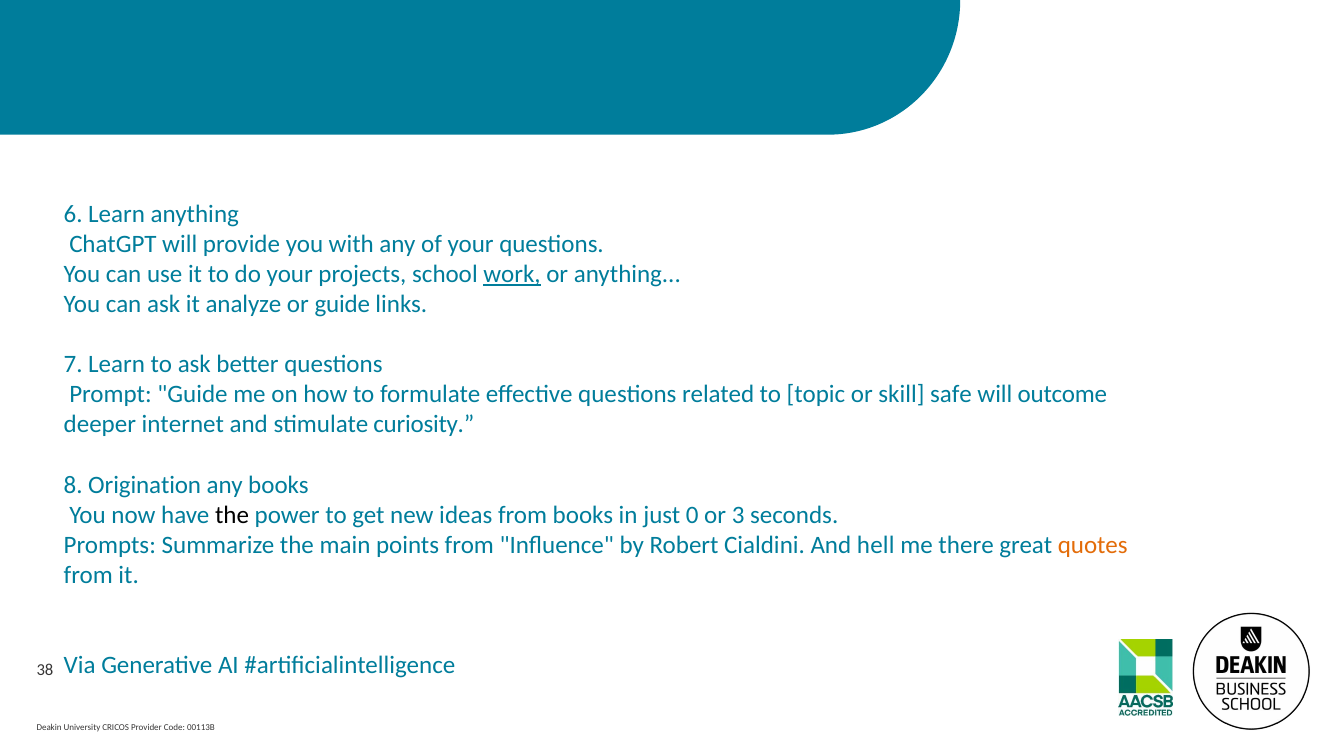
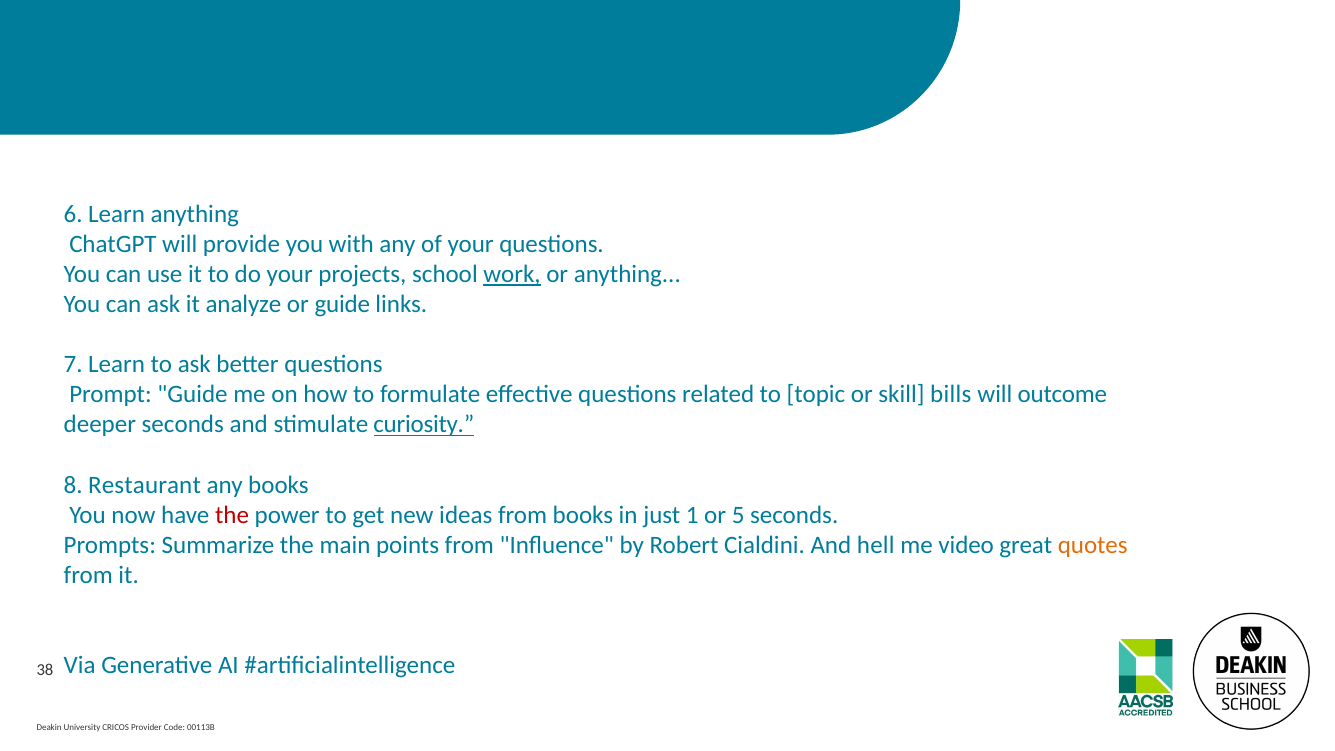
safe: safe -> bills
deeper internet: internet -> seconds
curiosity underline: none -> present
Origination: Origination -> Restaurant
the at (232, 515) colour: black -> red
0: 0 -> 1
3: 3 -> 5
there: there -> video
